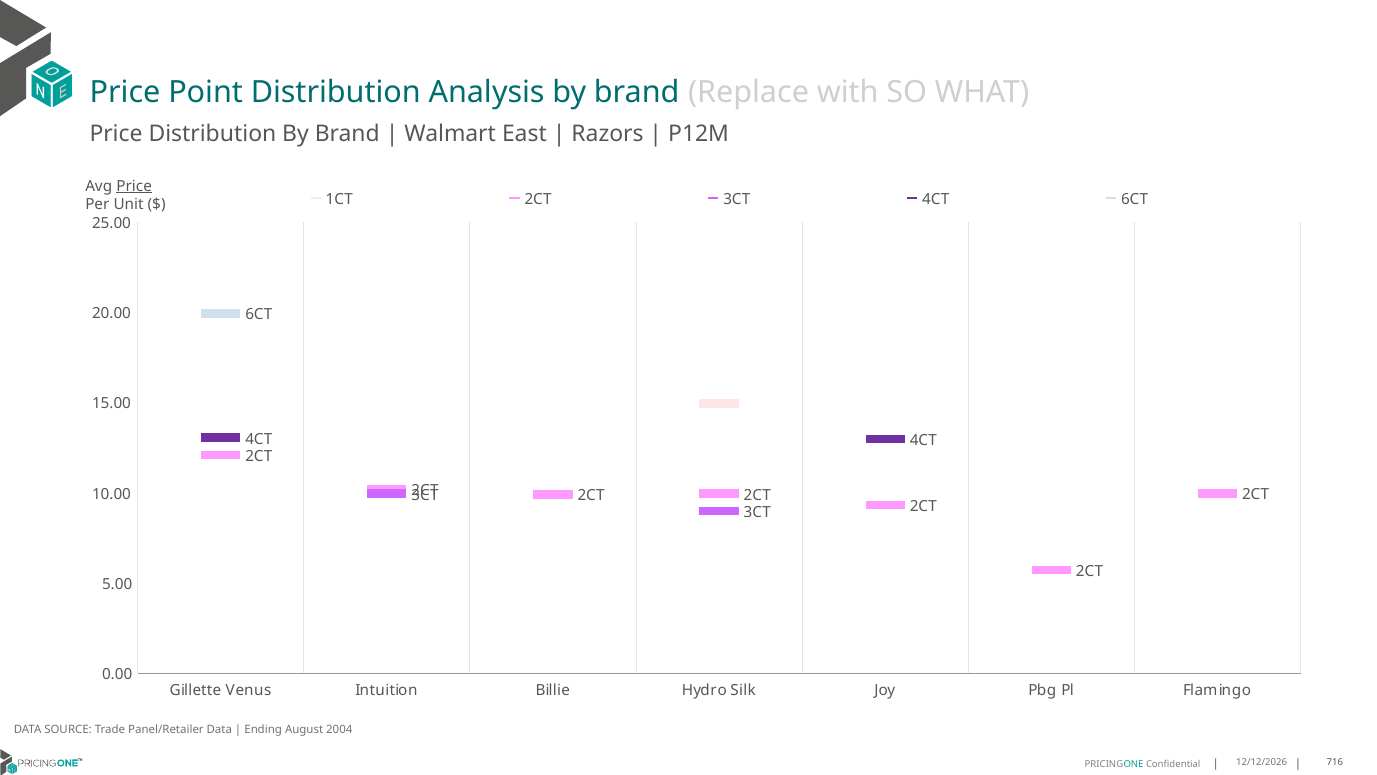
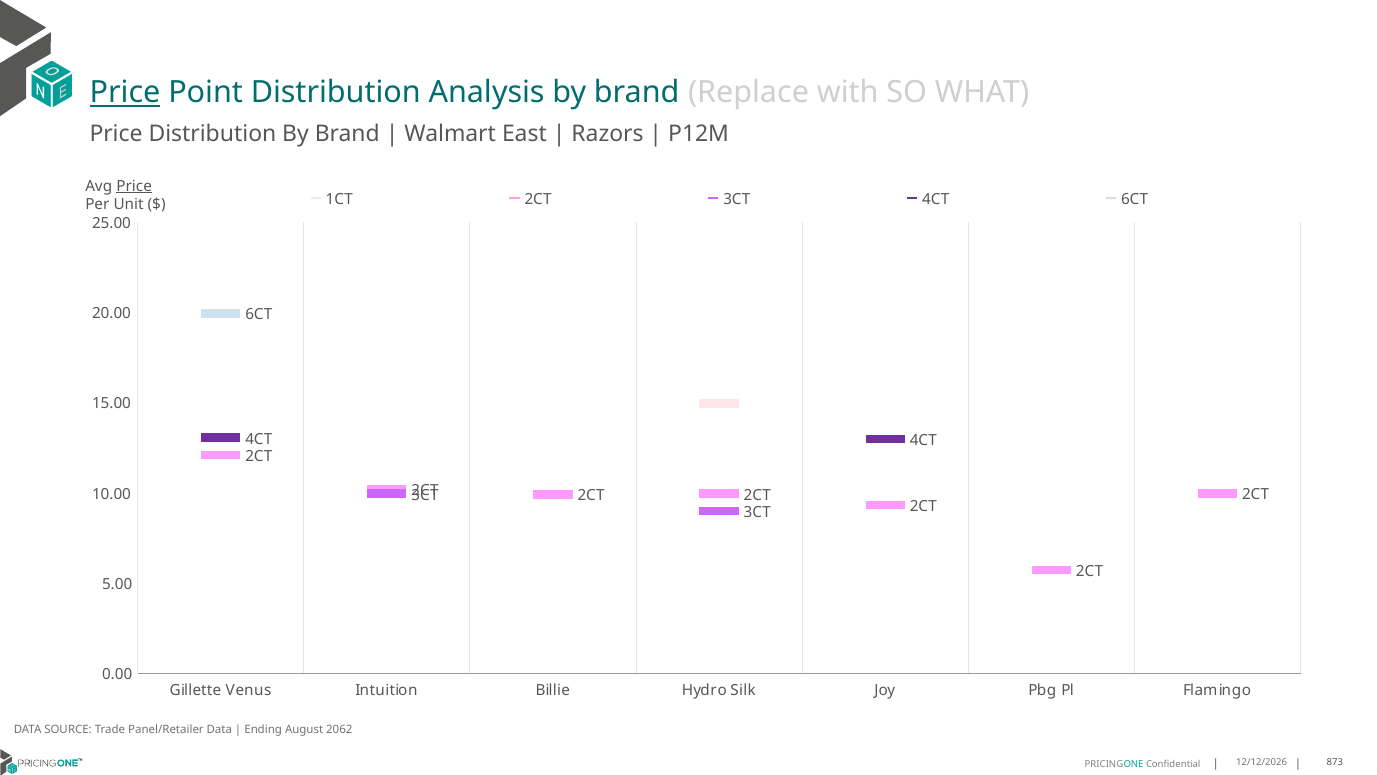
Price at (125, 93) underline: none -> present
2004: 2004 -> 2062
716: 716 -> 873
